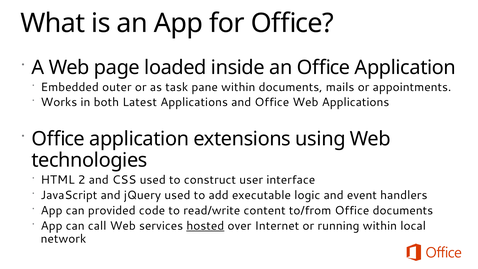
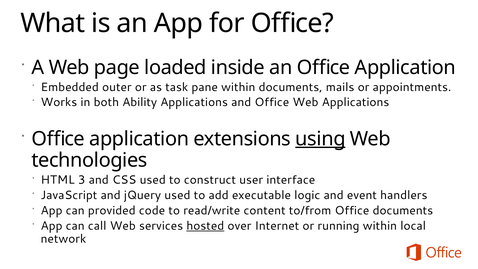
Latest: Latest -> Ability
using underline: none -> present
2: 2 -> 3
